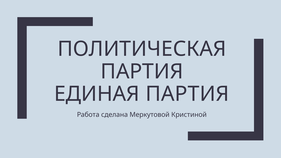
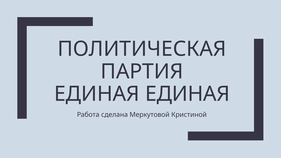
ЕДИНАЯ ПАРТИЯ: ПАРТИЯ -> ЕДИНАЯ
